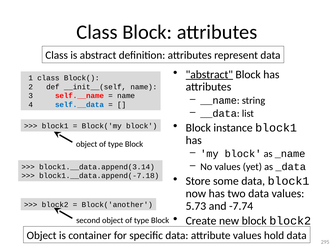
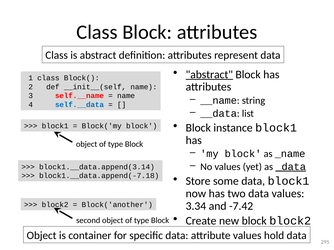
_data underline: none -> present
5.73: 5.73 -> 3.34
-7.74: -7.74 -> -7.42
